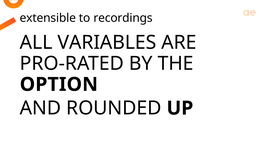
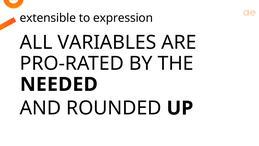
recordings: recordings -> expression
OPTION: OPTION -> NEEDED
